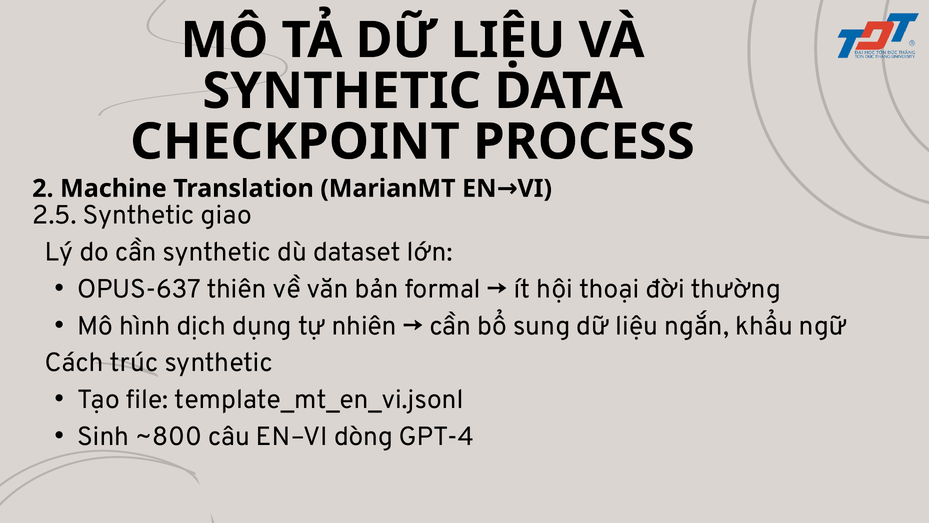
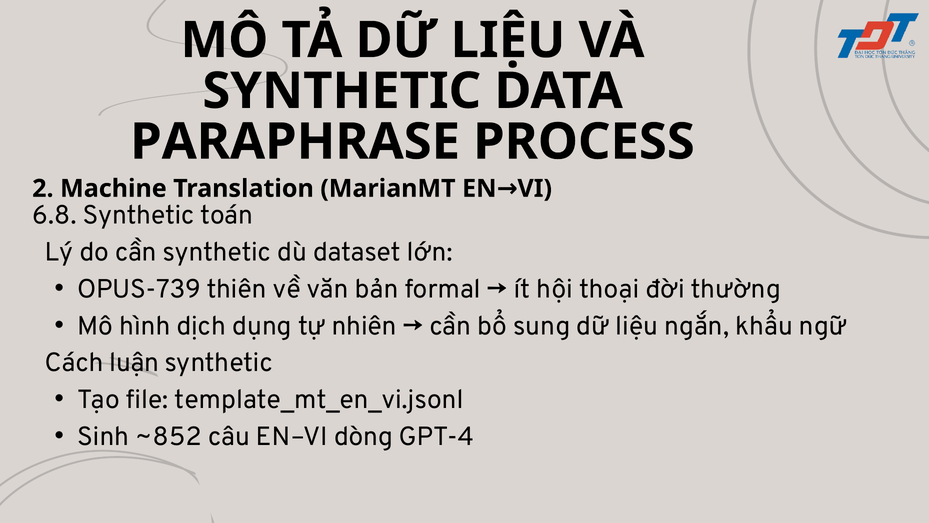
CHECKPOINT: CHECKPOINT -> PARAPHRASE
2.5: 2.5 -> 6.8
giao: giao -> toán
OPUS-637: OPUS-637 -> OPUS-739
trúc: trúc -> luận
~800: ~800 -> ~852
